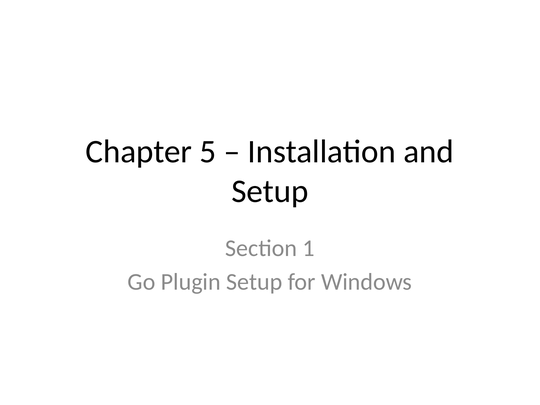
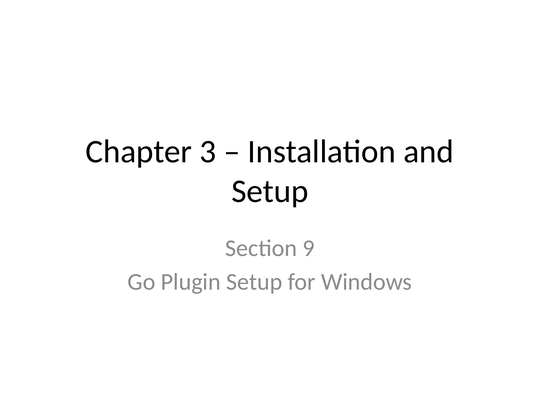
5: 5 -> 3
1: 1 -> 9
